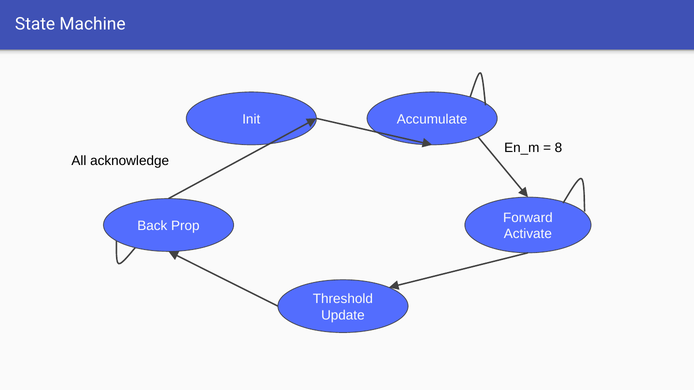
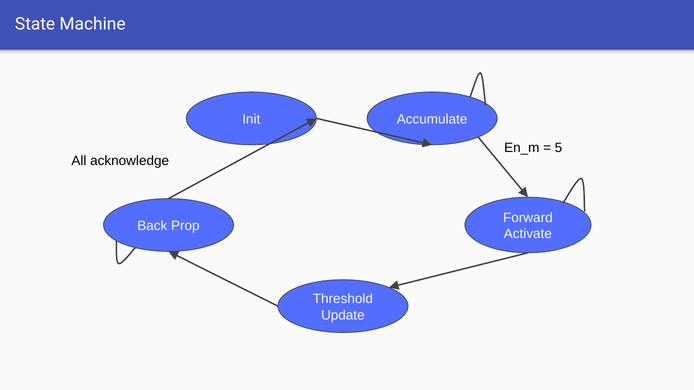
8: 8 -> 5
